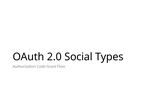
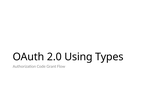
Social: Social -> Using
